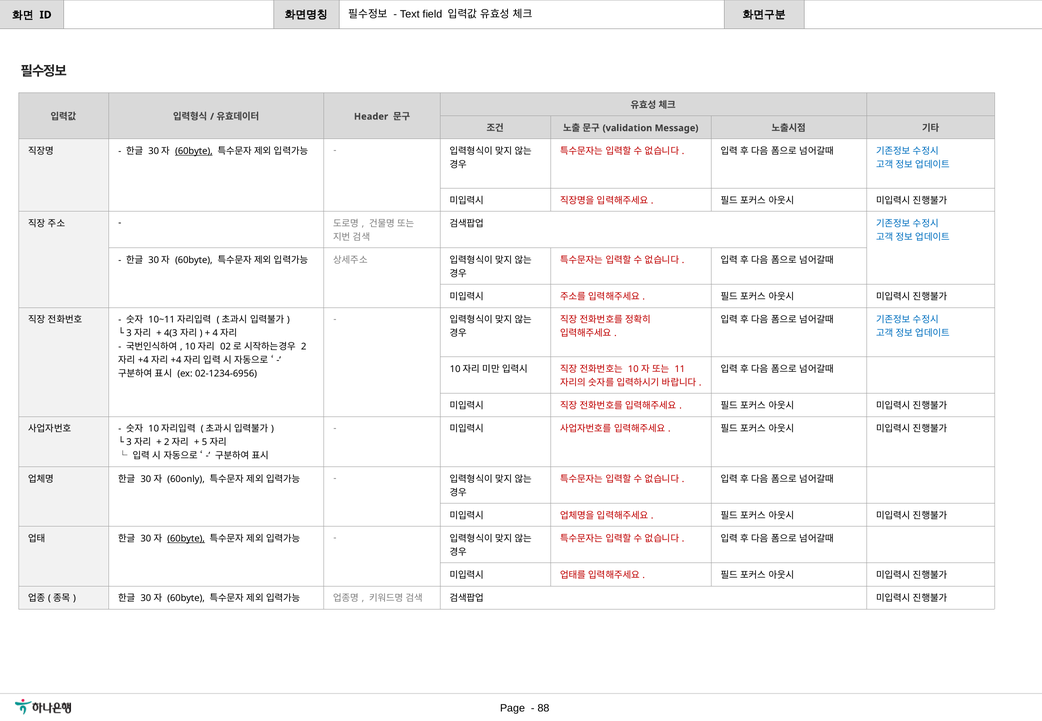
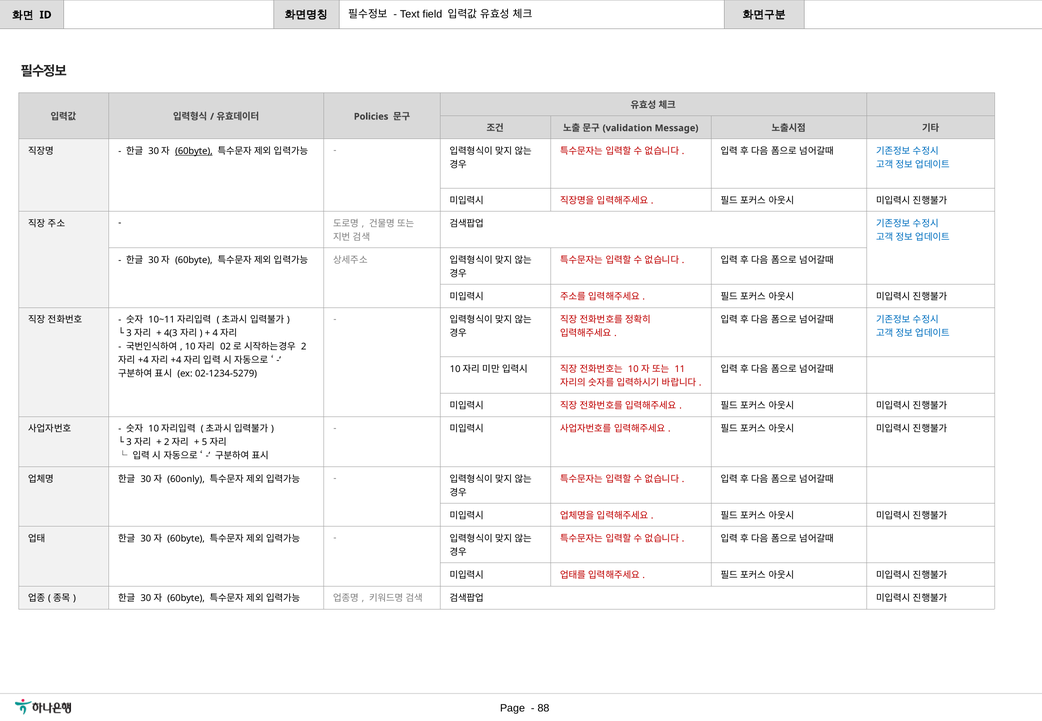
Header: Header -> Policies
02-1234-6956: 02-1234-6956 -> 02-1234-5279
60byte at (186, 539) underline: present -> none
